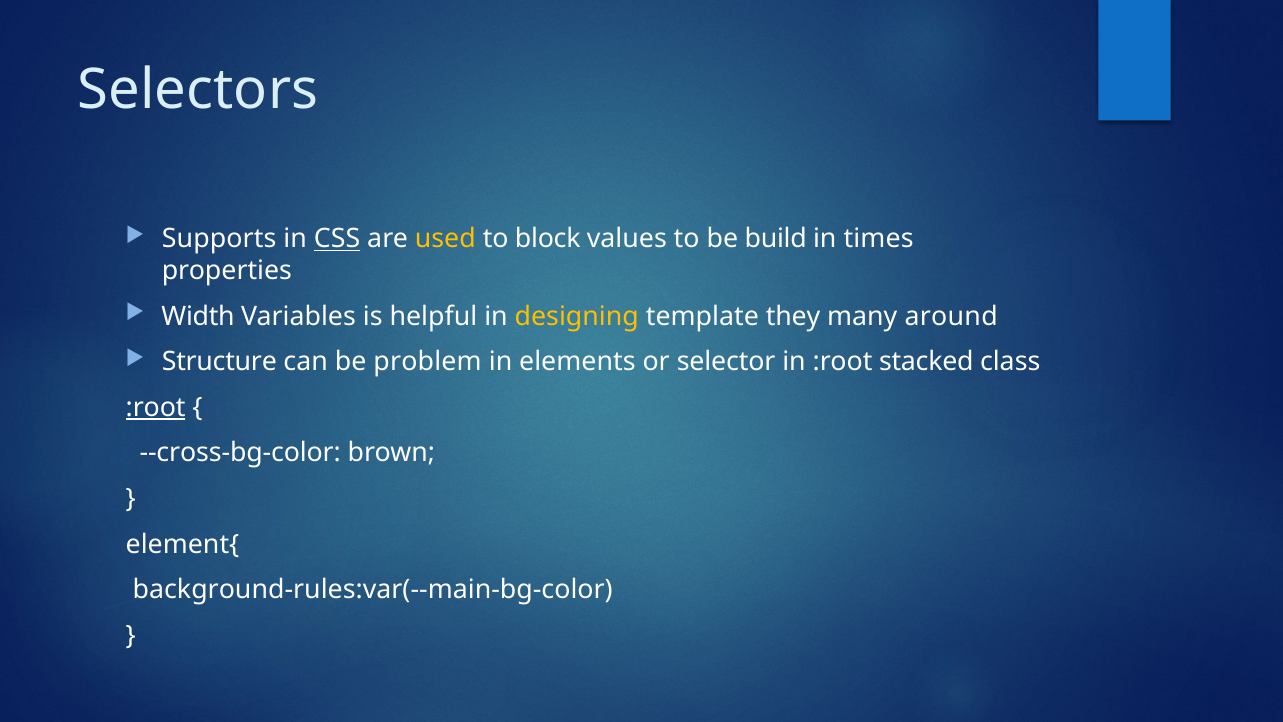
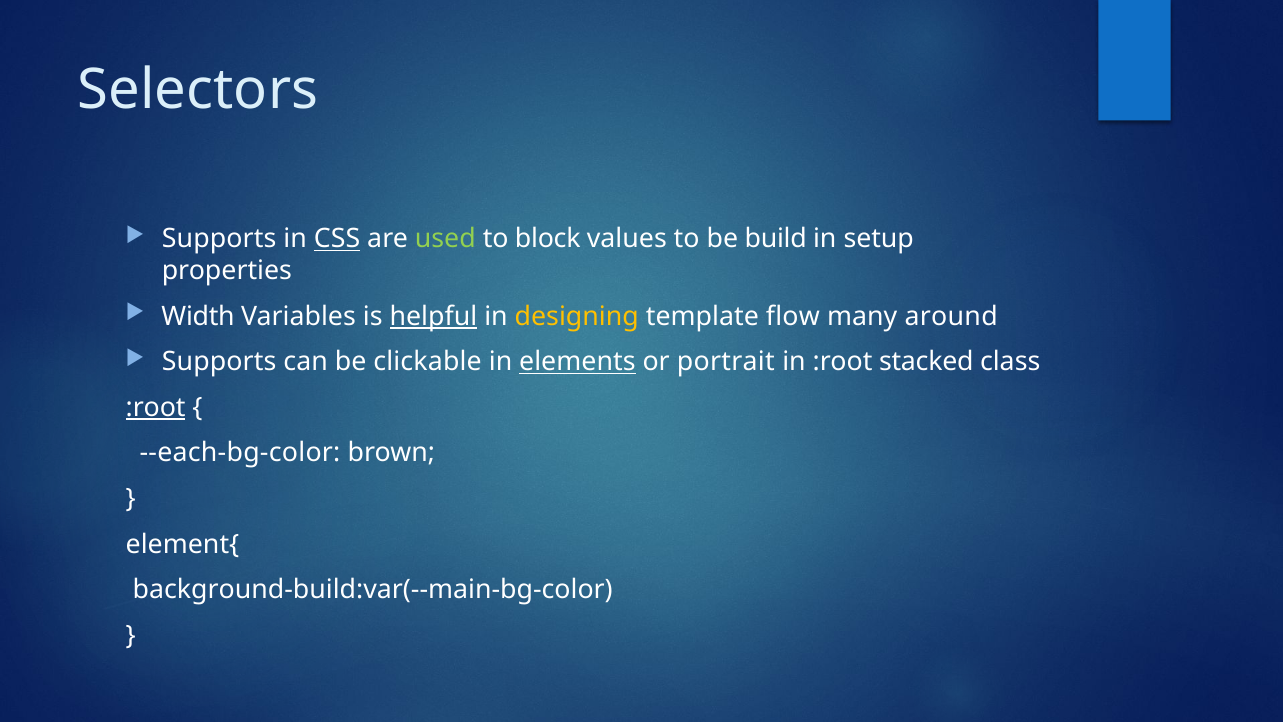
used colour: yellow -> light green
times: times -> setup
helpful underline: none -> present
they: they -> flow
Structure at (219, 362): Structure -> Supports
problem: problem -> clickable
elements underline: none -> present
selector: selector -> portrait
--cross-bg-color: --cross-bg-color -> --each-bg-color
background-rules:var(--main-bg-color: background-rules:var(--main-bg-color -> background-build:var(--main-bg-color
